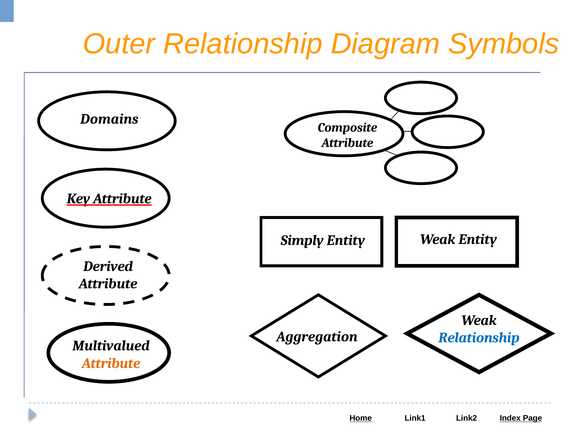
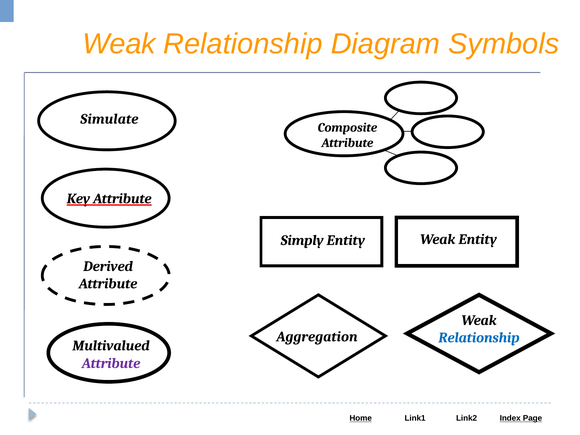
Outer at (119, 44): Outer -> Weak
Domains: Domains -> Simulate
Attribute at (111, 363) colour: orange -> purple
